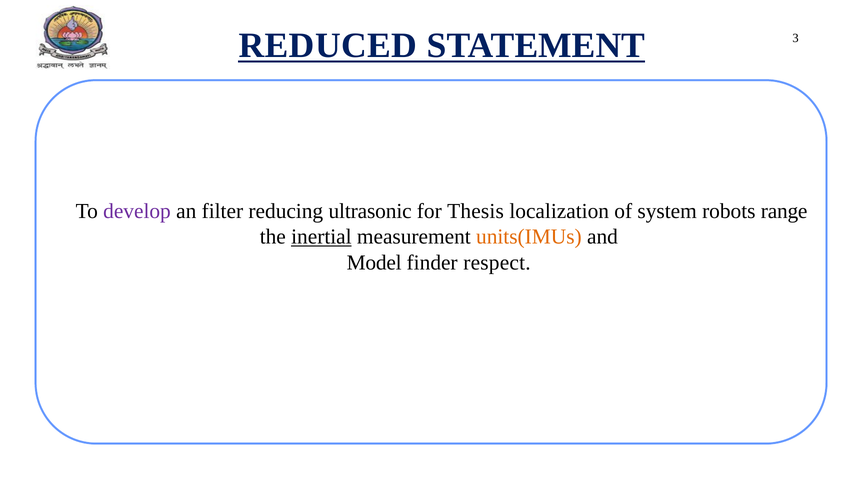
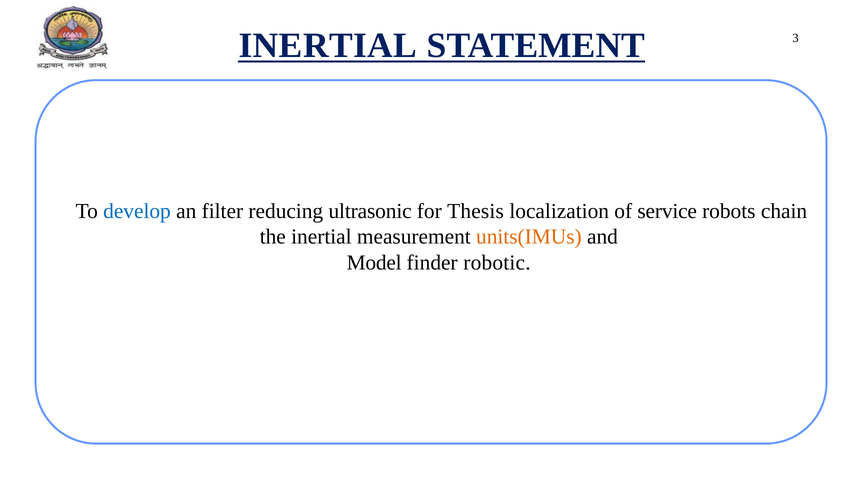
REDUCED at (328, 46): REDUCED -> INERTIAL
develop colour: purple -> blue
system: system -> service
range: range -> chain
inertial at (321, 237) underline: present -> none
respect: respect -> robotic
